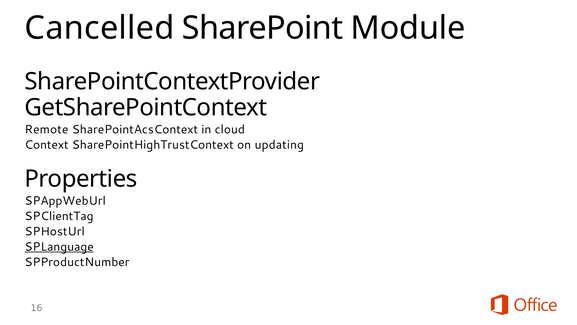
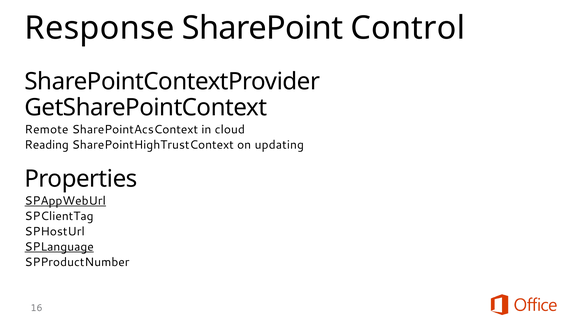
Cancelled: Cancelled -> Response
Module: Module -> Control
Context: Context -> Reading
SPAppWebUrl underline: none -> present
